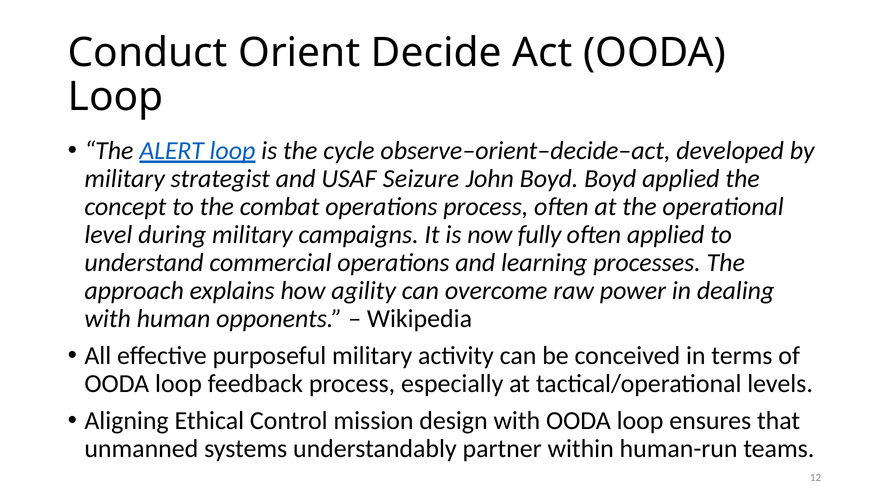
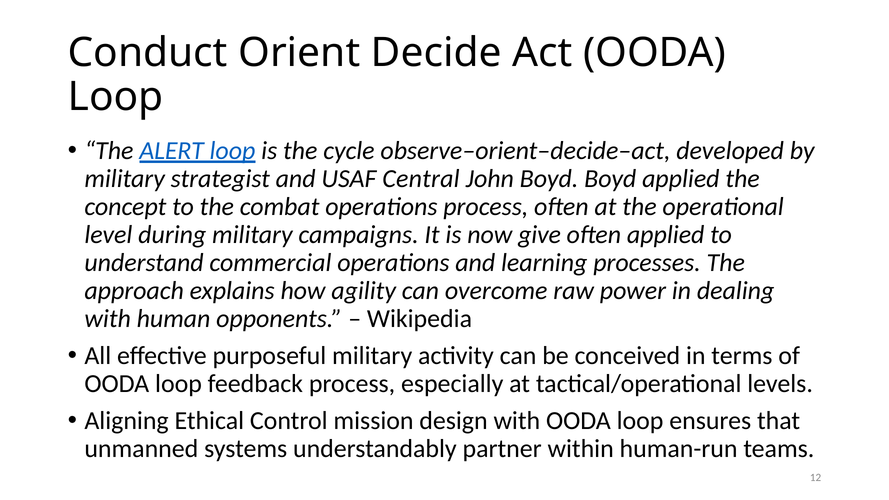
Seizure: Seizure -> Central
fully: fully -> give
